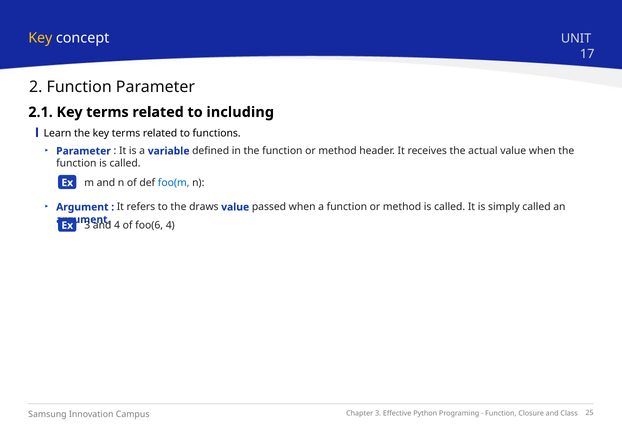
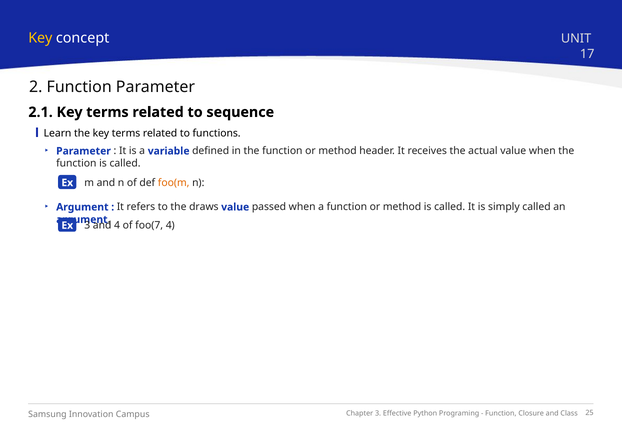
including: including -> sequence
foo(m colour: blue -> orange
foo(6: foo(6 -> foo(7
